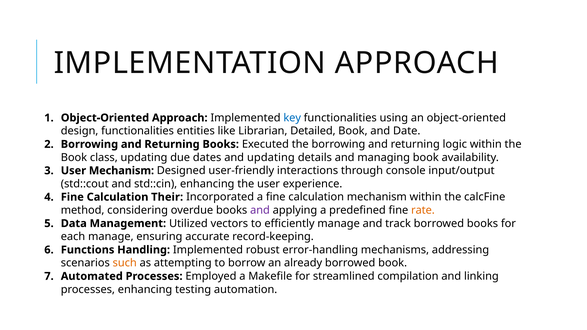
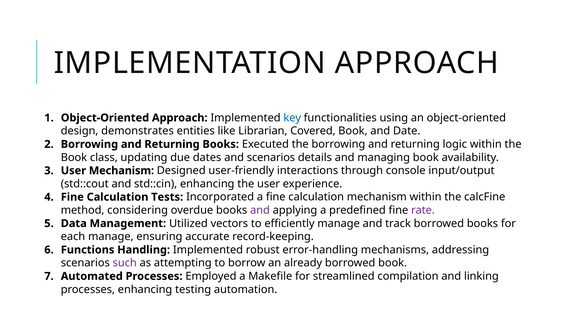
design functionalities: functionalities -> demonstrates
Detailed: Detailed -> Covered
and updating: updating -> scenarios
Their: Their -> Tests
rate colour: orange -> purple
such colour: orange -> purple
